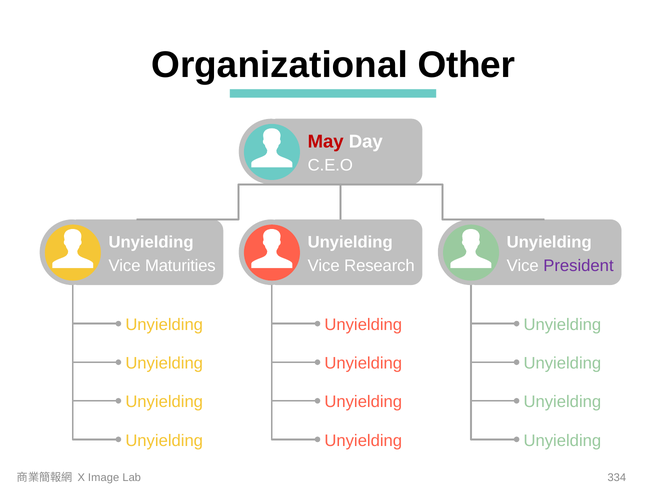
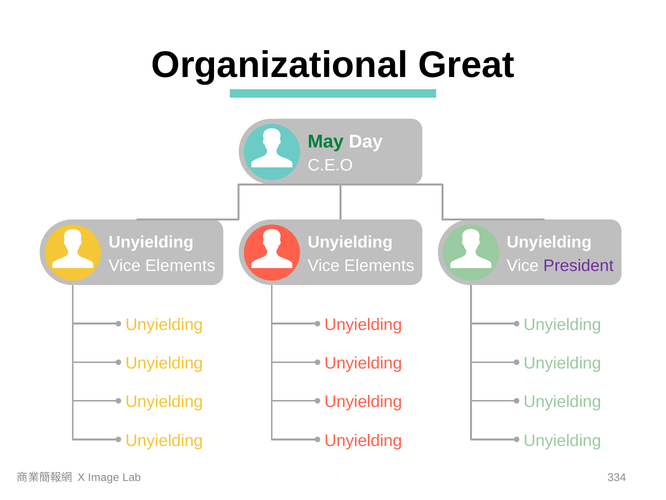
Other: Other -> Great
May colour: red -> green
Maturities at (180, 266): Maturities -> Elements
Research at (379, 266): Research -> Elements
